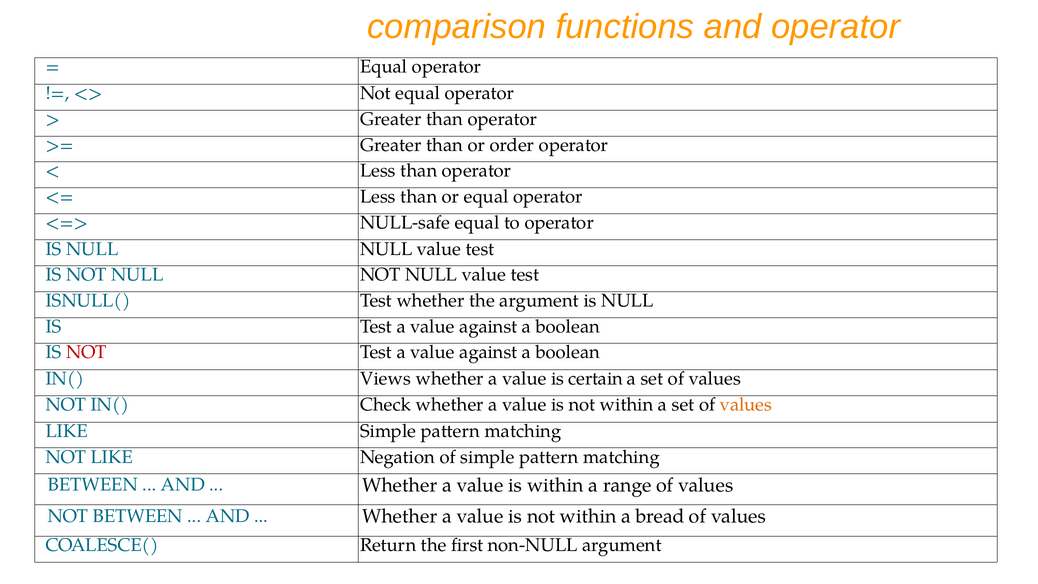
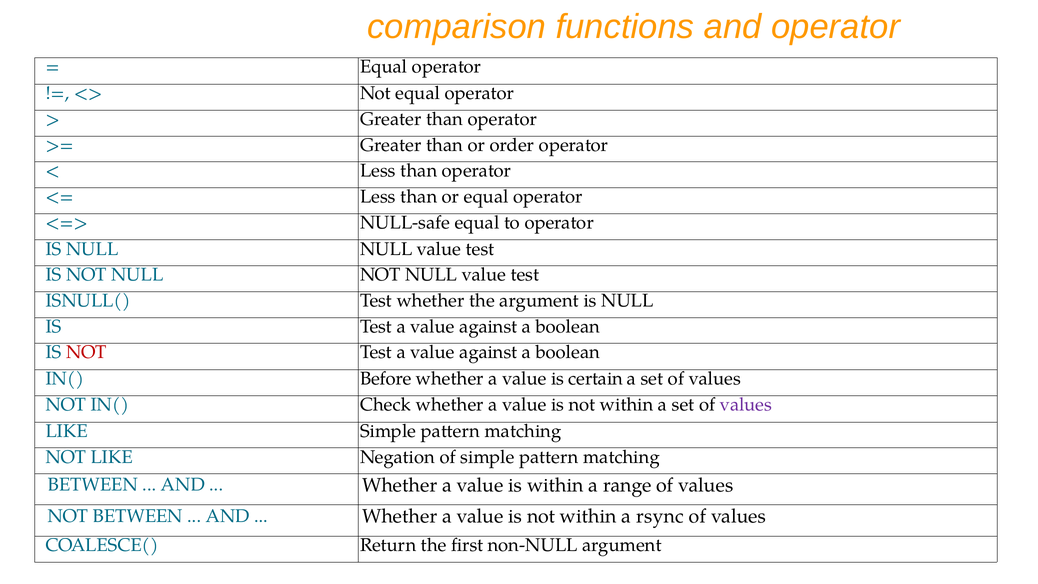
Views: Views -> Before
values at (746, 405) colour: orange -> purple
bread: bread -> rsync
